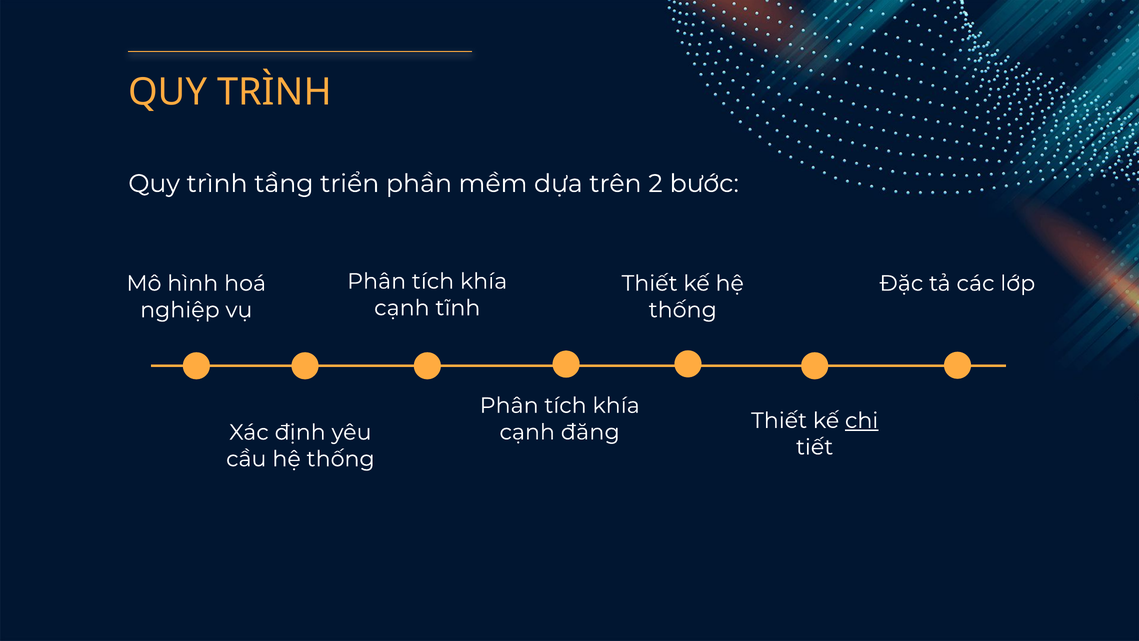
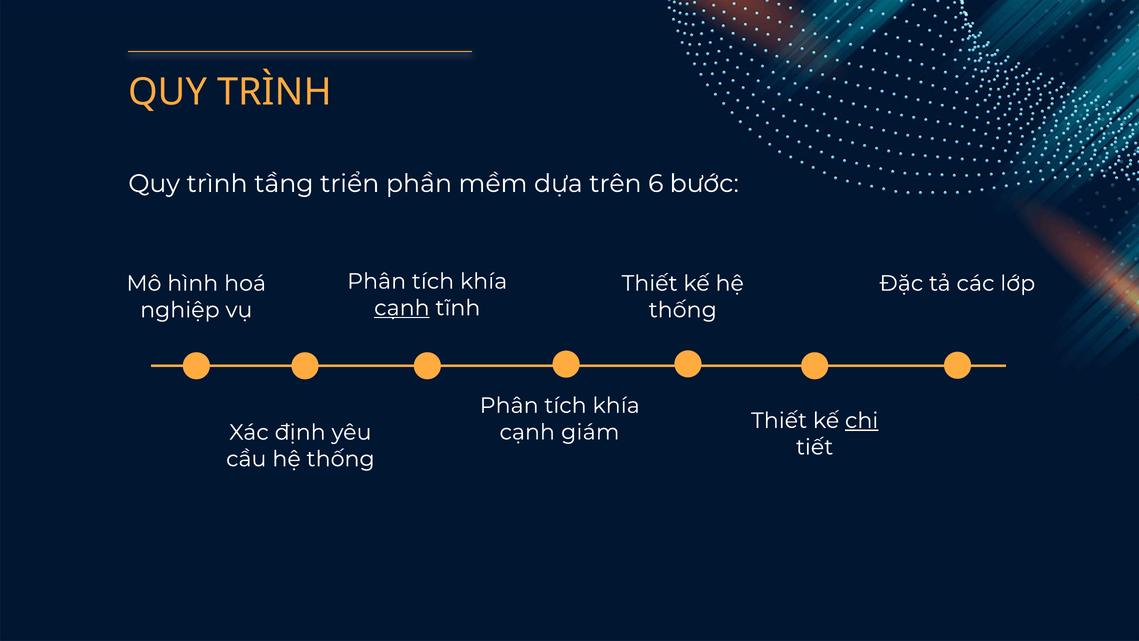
2: 2 -> 6
cạnh at (402, 308) underline: none -> present
đăng: đăng -> giám
